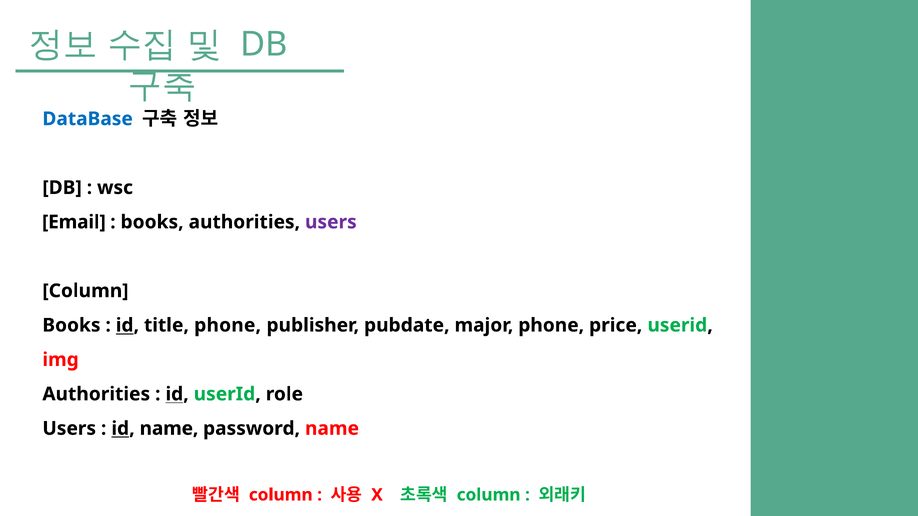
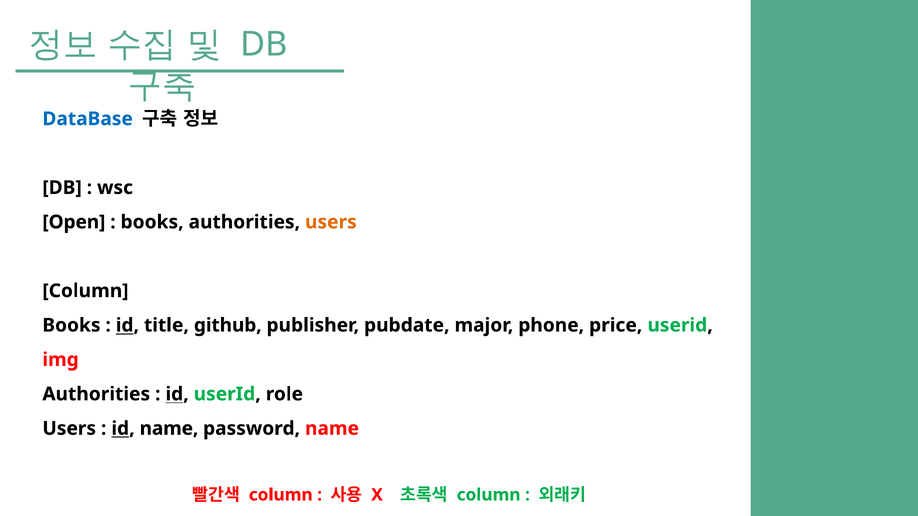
Email: Email -> Open
users at (331, 222) colour: purple -> orange
title phone: phone -> github
